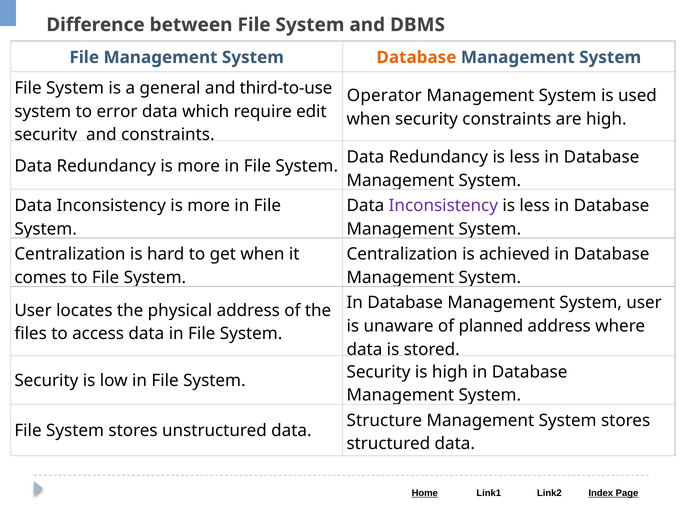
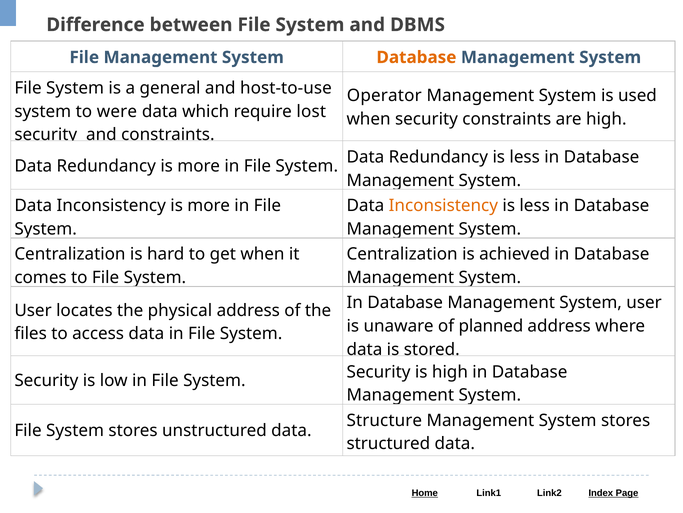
third-to-use: third-to-use -> host-to-use
error: error -> were
edit: edit -> lost
Inconsistency at (443, 205) colour: purple -> orange
